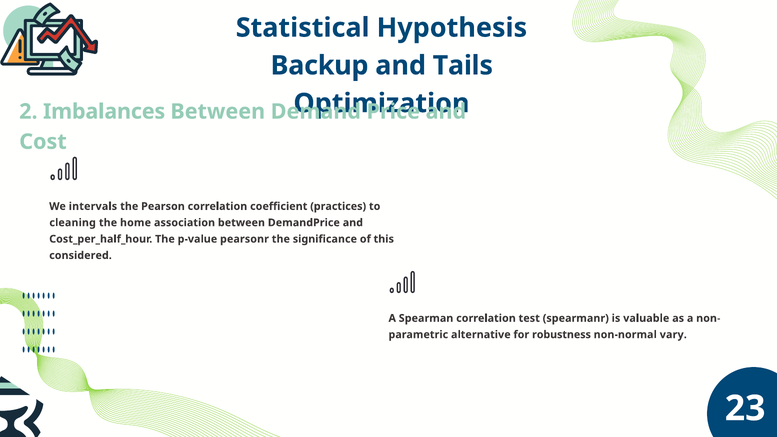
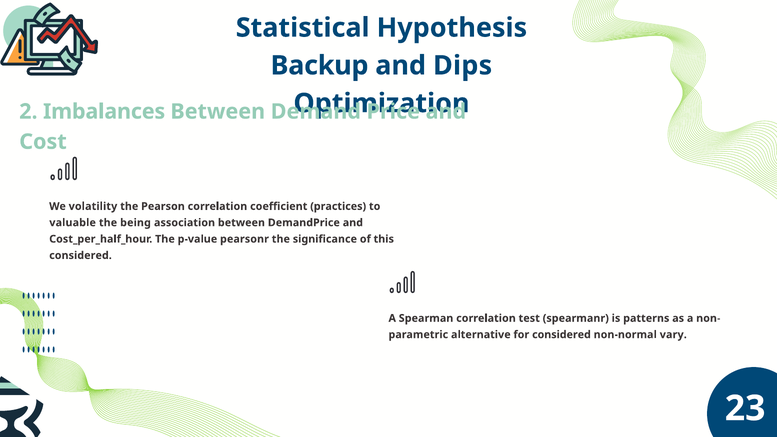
Tails: Tails -> Dips
intervals: intervals -> volatility
cleaning: cleaning -> valuable
home: home -> being
valuable: valuable -> patterns
for robustness: robustness -> considered
